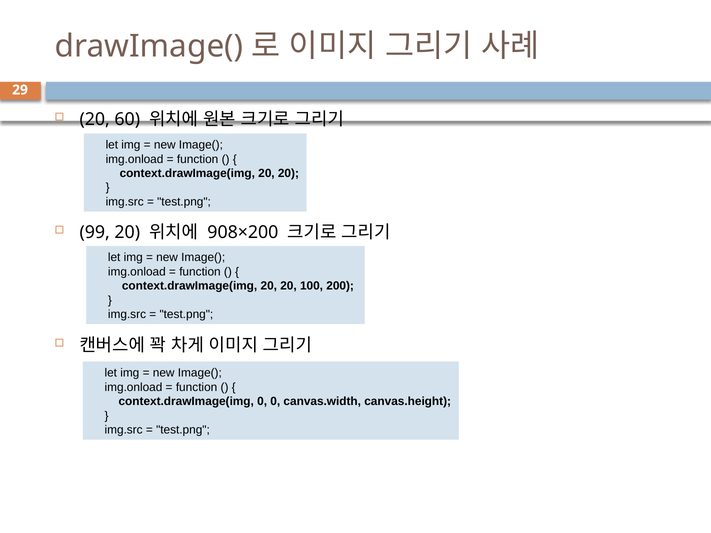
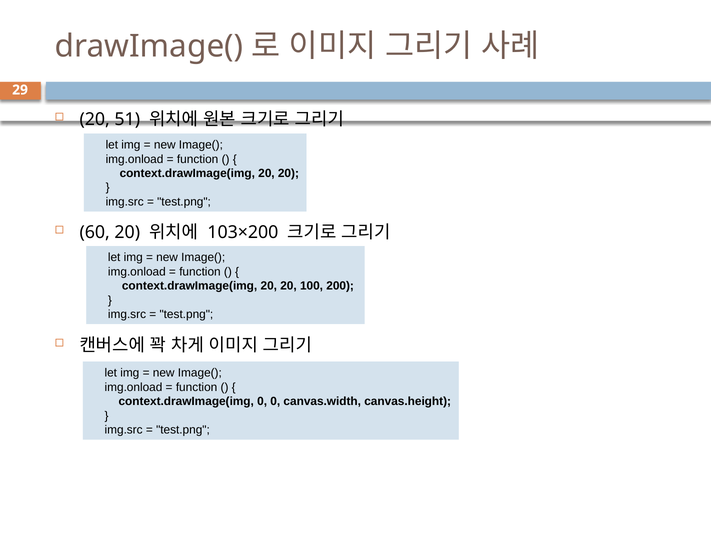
60: 60 -> 51
99: 99 -> 60
908×200: 908×200 -> 103×200
